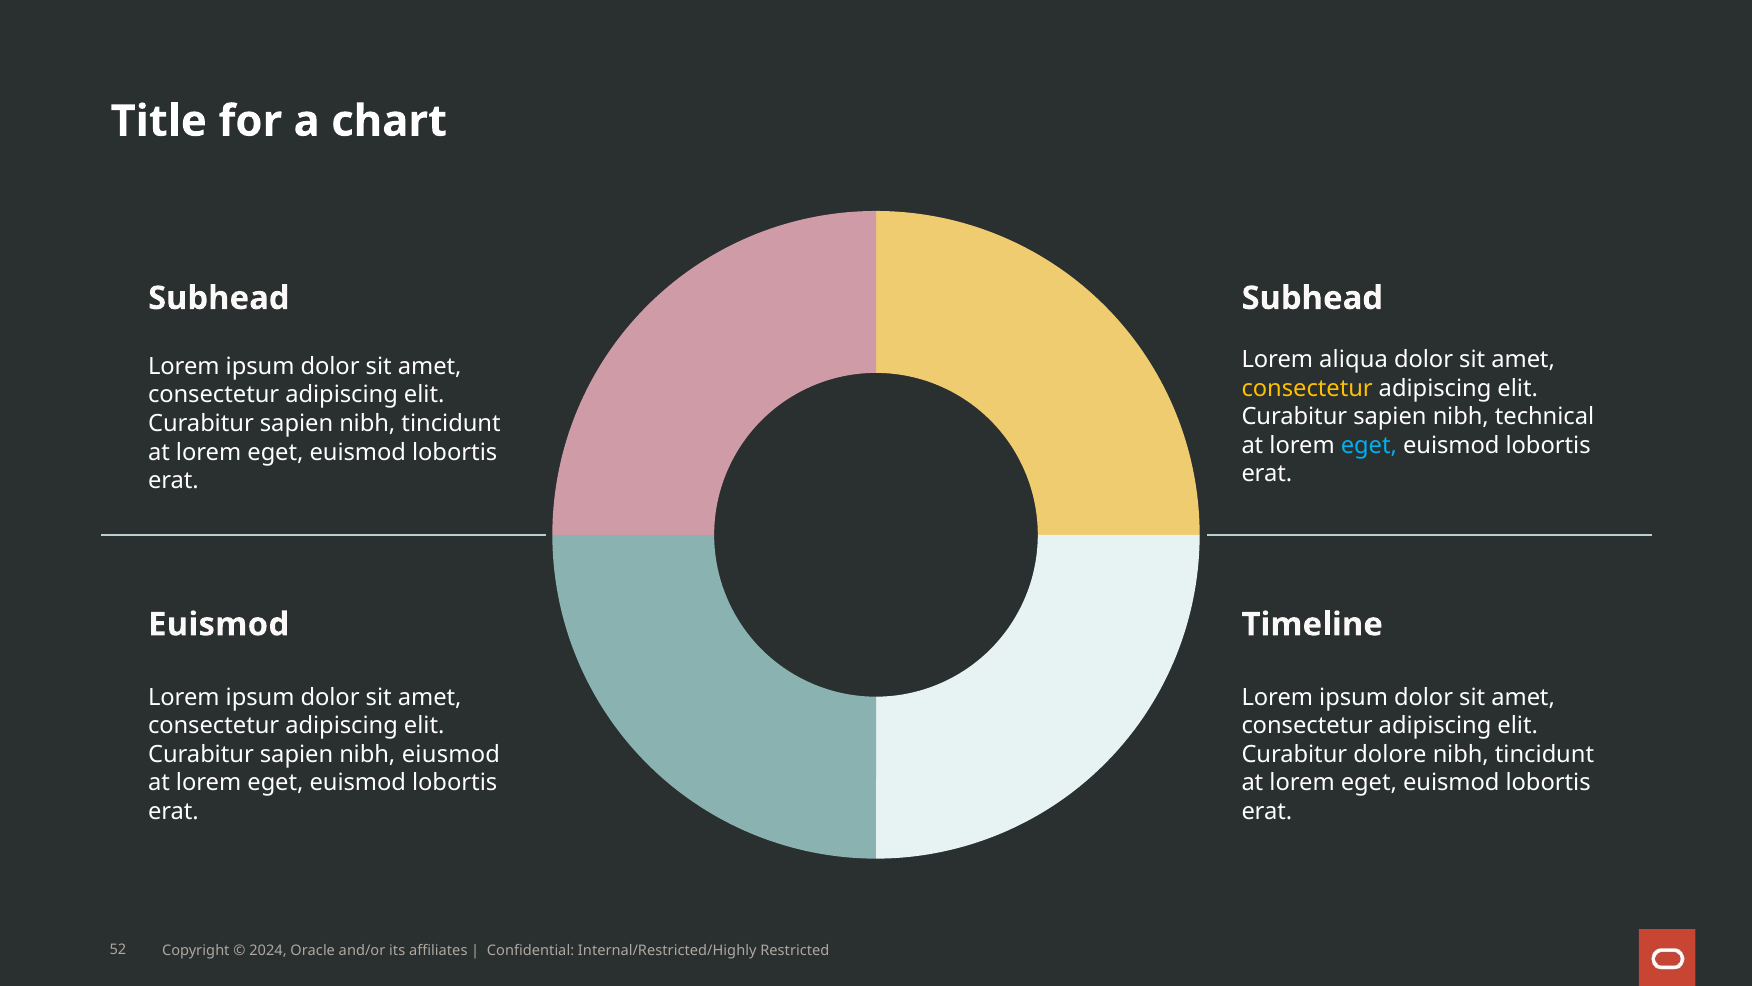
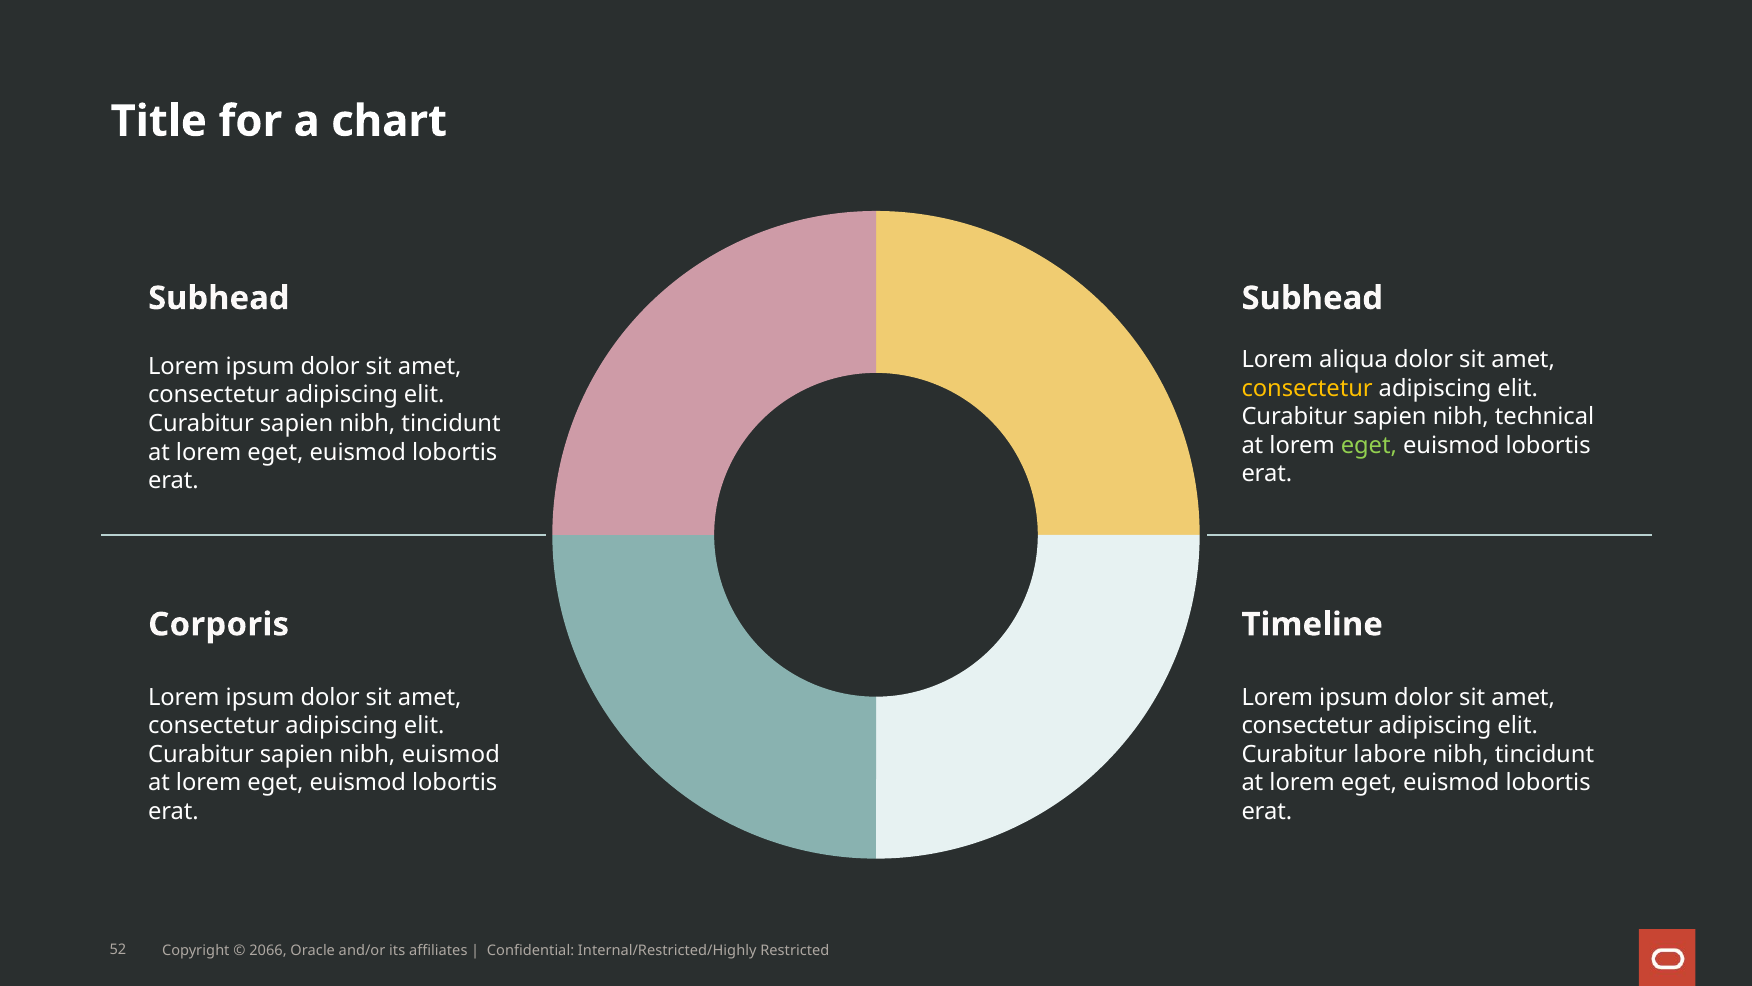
eget at (1369, 445) colour: light blue -> light green
Euismod at (219, 624): Euismod -> Corporis
nibh eiusmod: eiusmod -> euismod
dolore: dolore -> labore
2024: 2024 -> 2066
